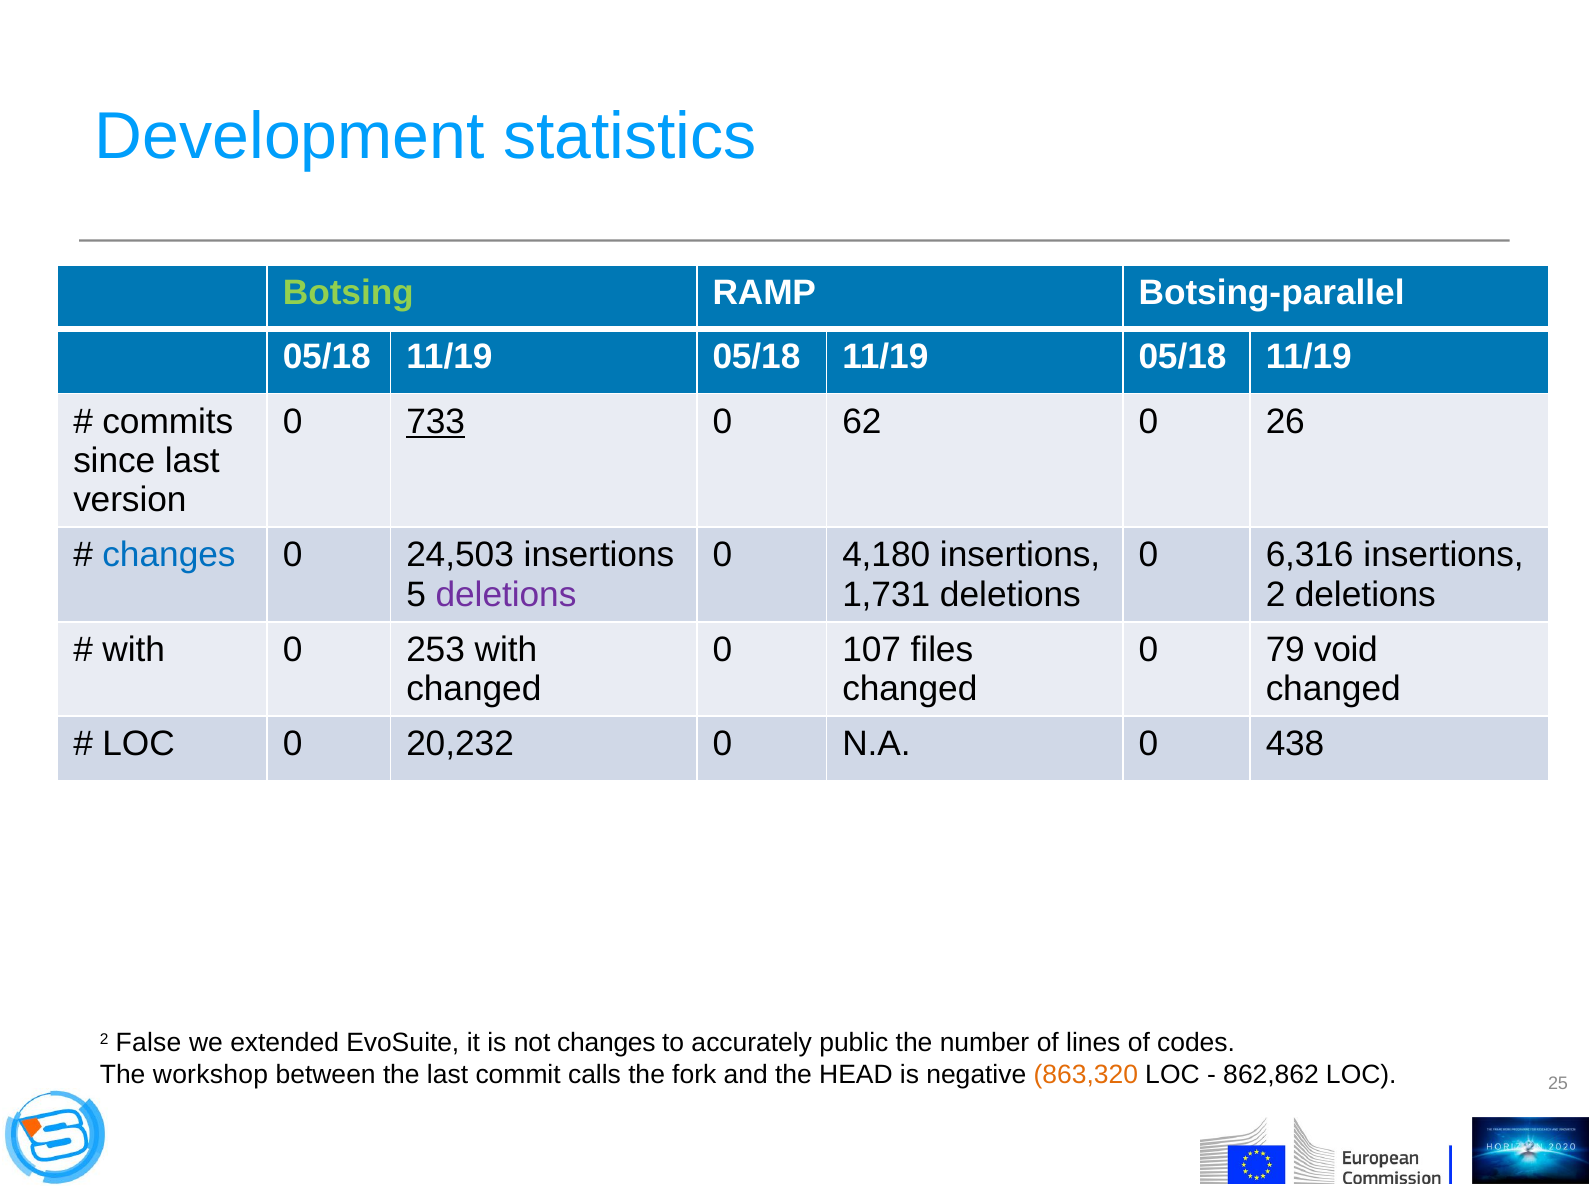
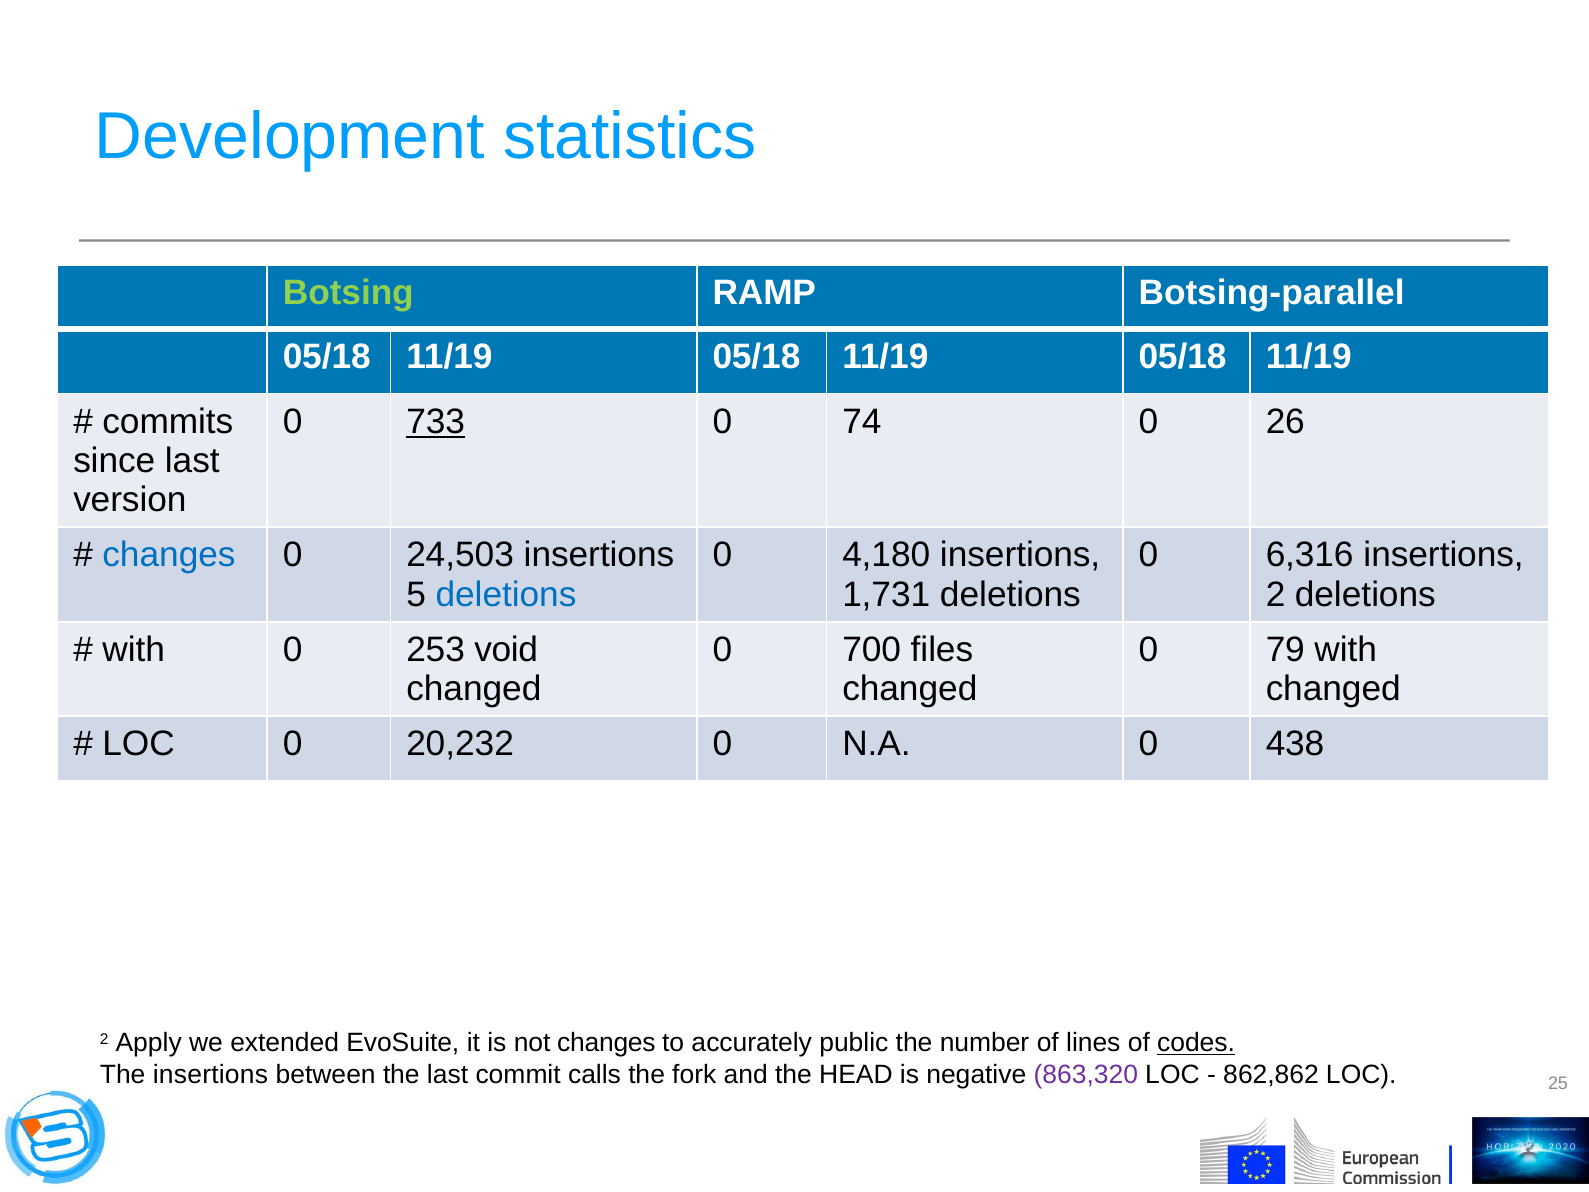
62: 62 -> 74
deletions at (506, 594) colour: purple -> blue
253 with: with -> void
107: 107 -> 700
79 void: void -> with
False: False -> Apply
codes underline: none -> present
The workshop: workshop -> insertions
863,320 colour: orange -> purple
